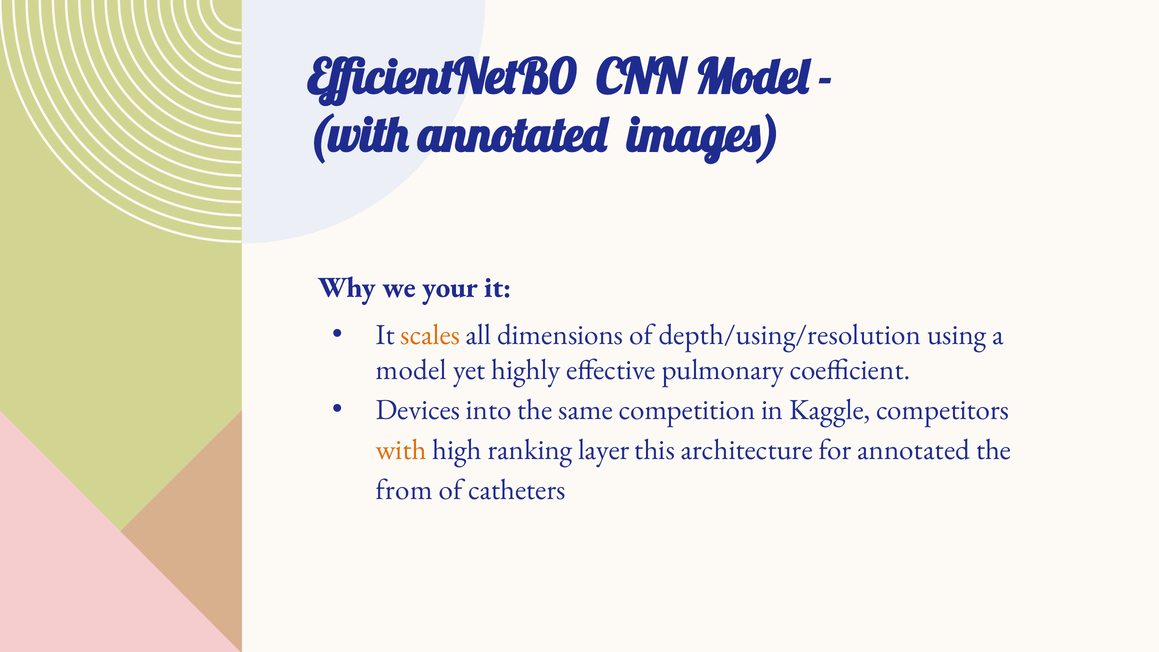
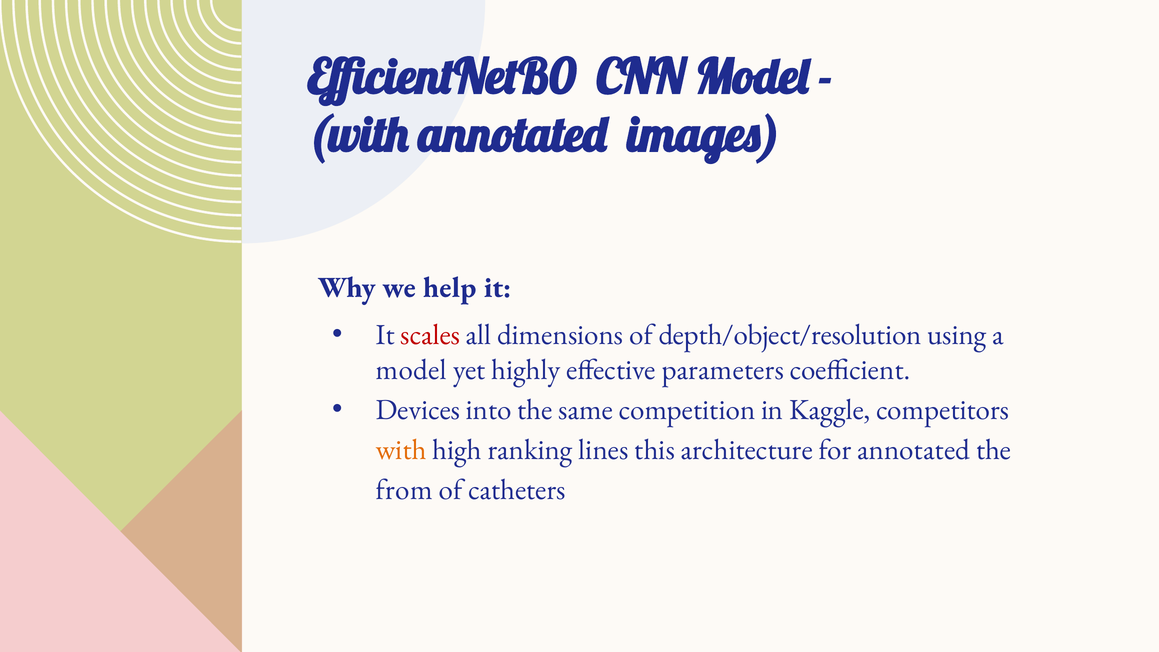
your: your -> help
scales colour: orange -> red
depth/using/resolution: depth/using/resolution -> depth/object/resolution
pulmonary: pulmonary -> parameters
layer: layer -> lines
